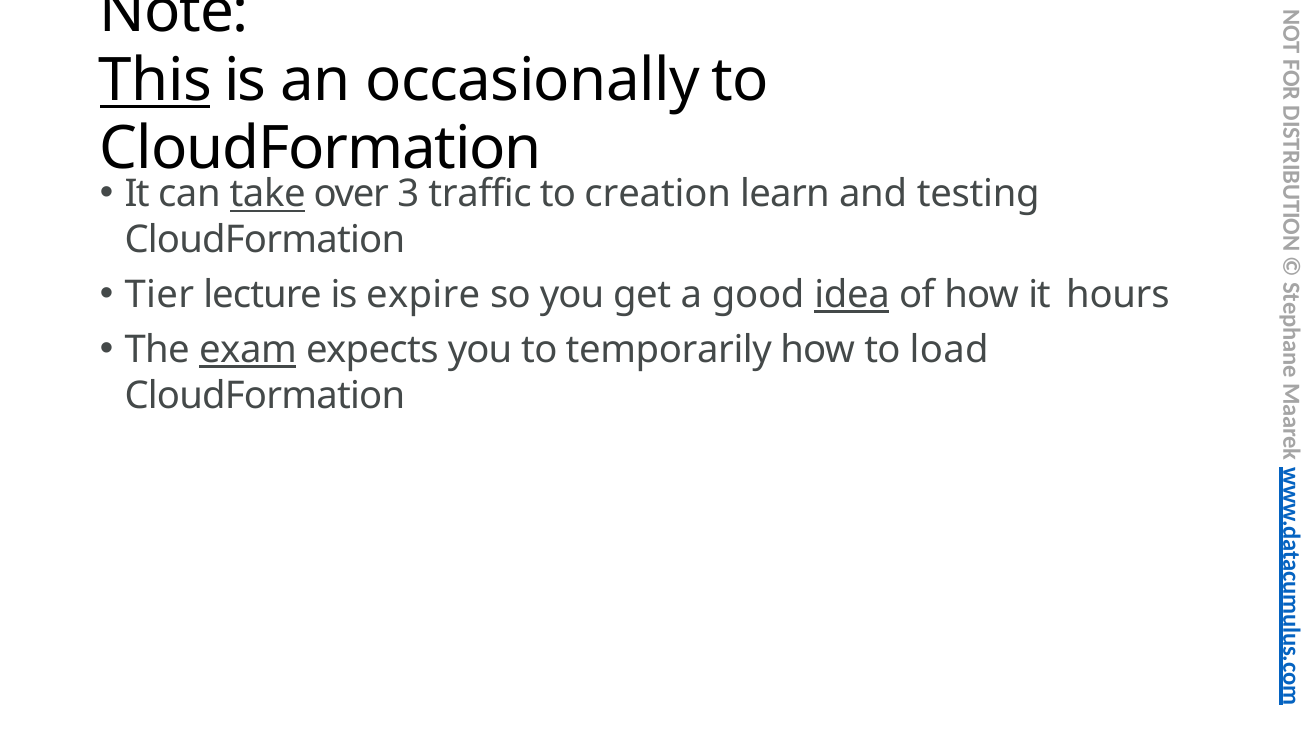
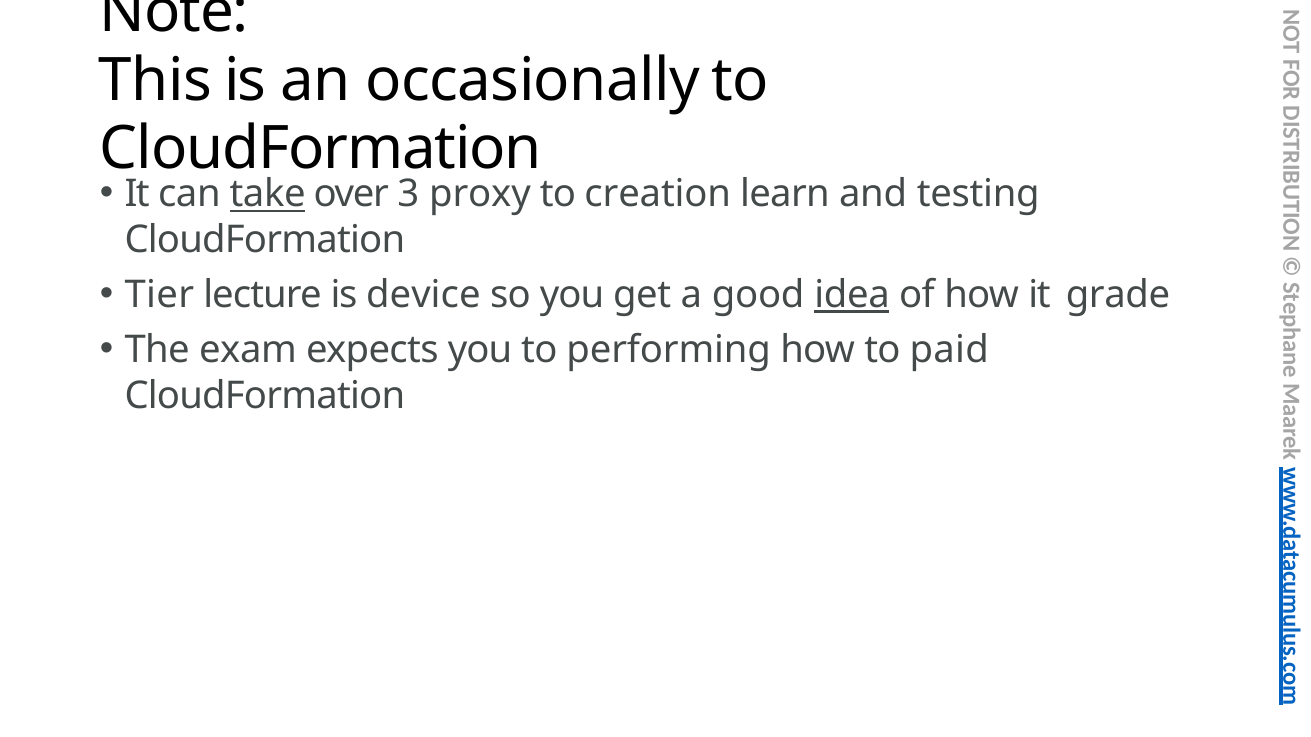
This underline: present -> none
traffic: traffic -> proxy
expire: expire -> device
hours: hours -> grade
exam underline: present -> none
temporarily: temporarily -> performing
load: load -> paid
